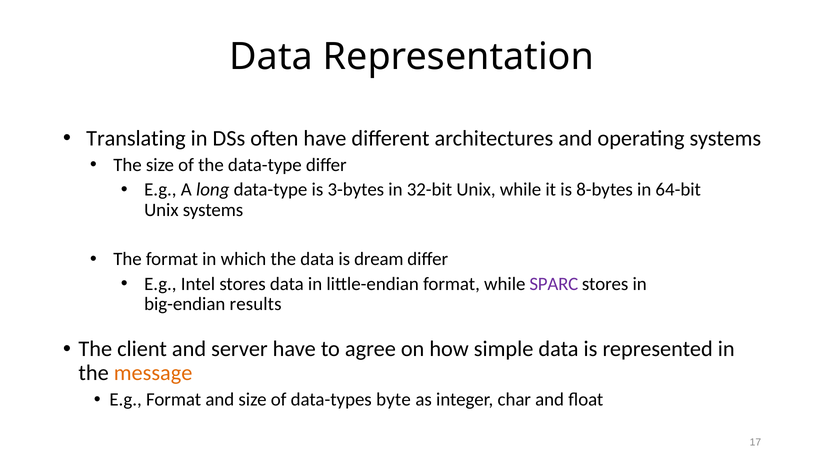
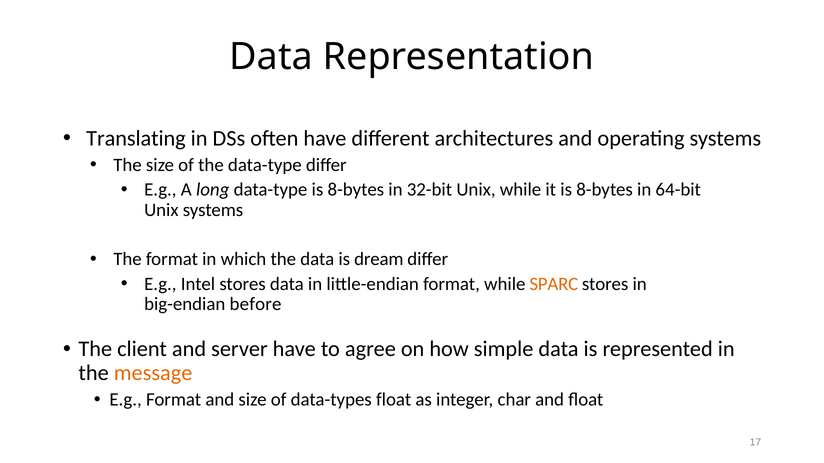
data-type is 3-bytes: 3-bytes -> 8-bytes
SPARC colour: purple -> orange
results: results -> before
data-types byte: byte -> float
